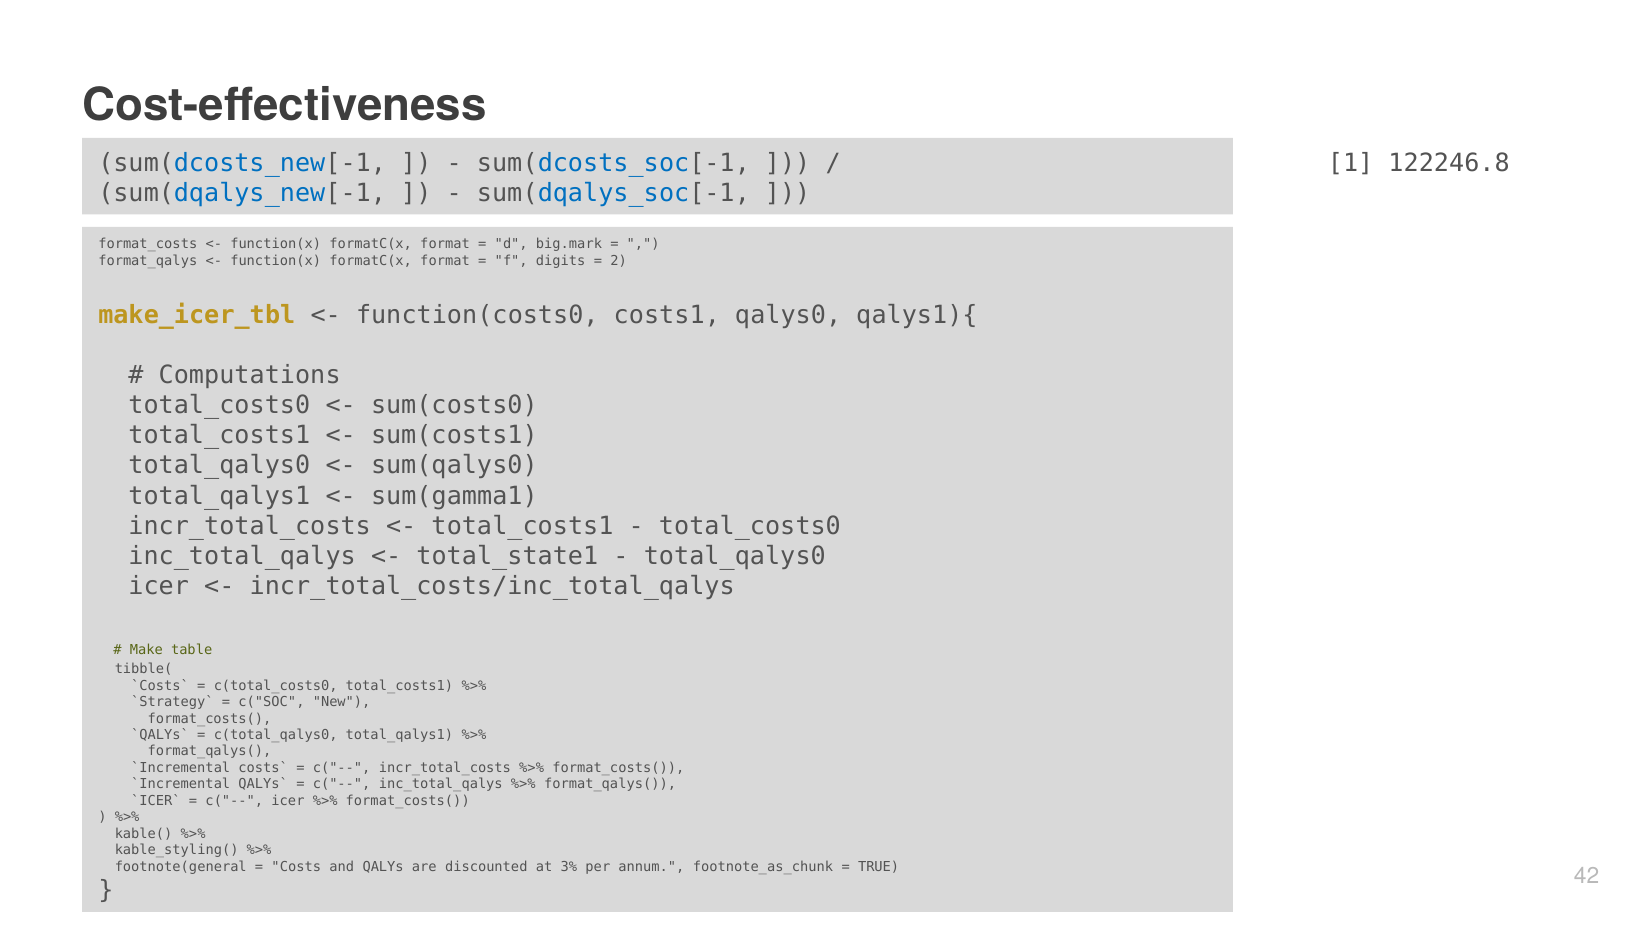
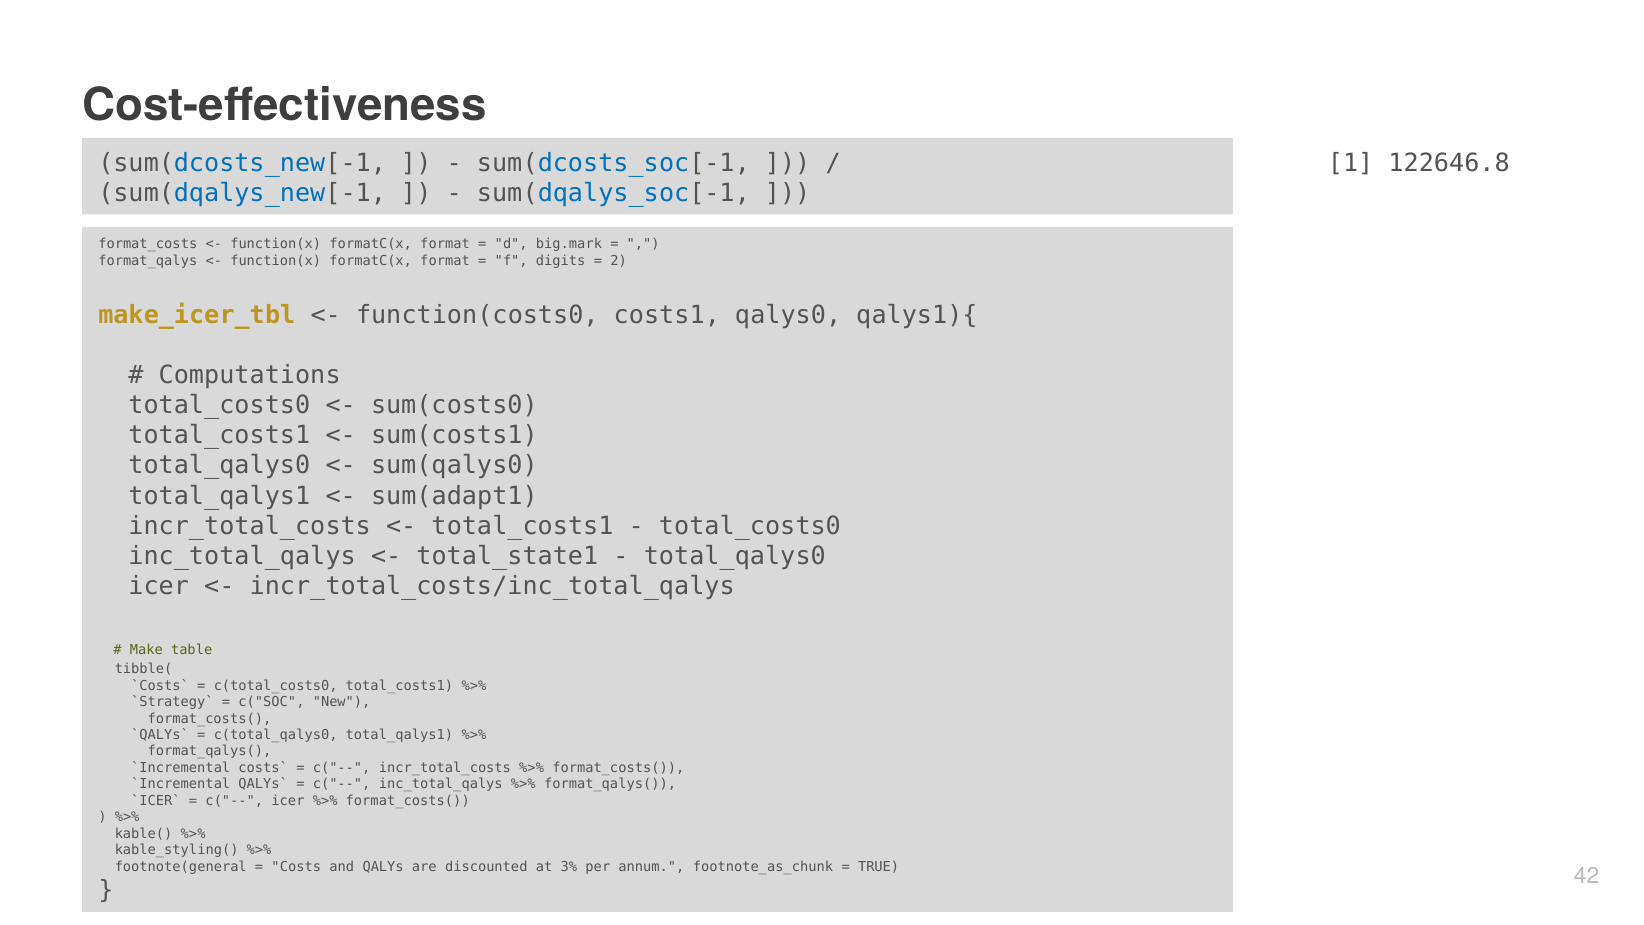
122246.8: 122246.8 -> 122646.8
sum(gamma1: sum(gamma1 -> sum(adapt1
